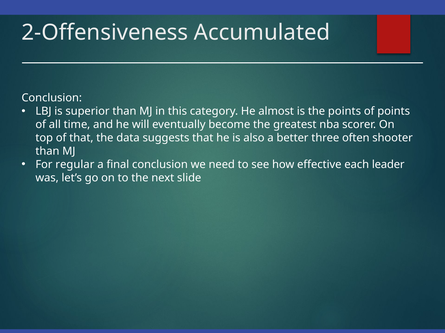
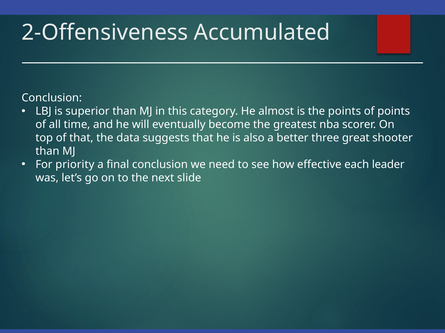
often: often -> great
regular: regular -> priority
